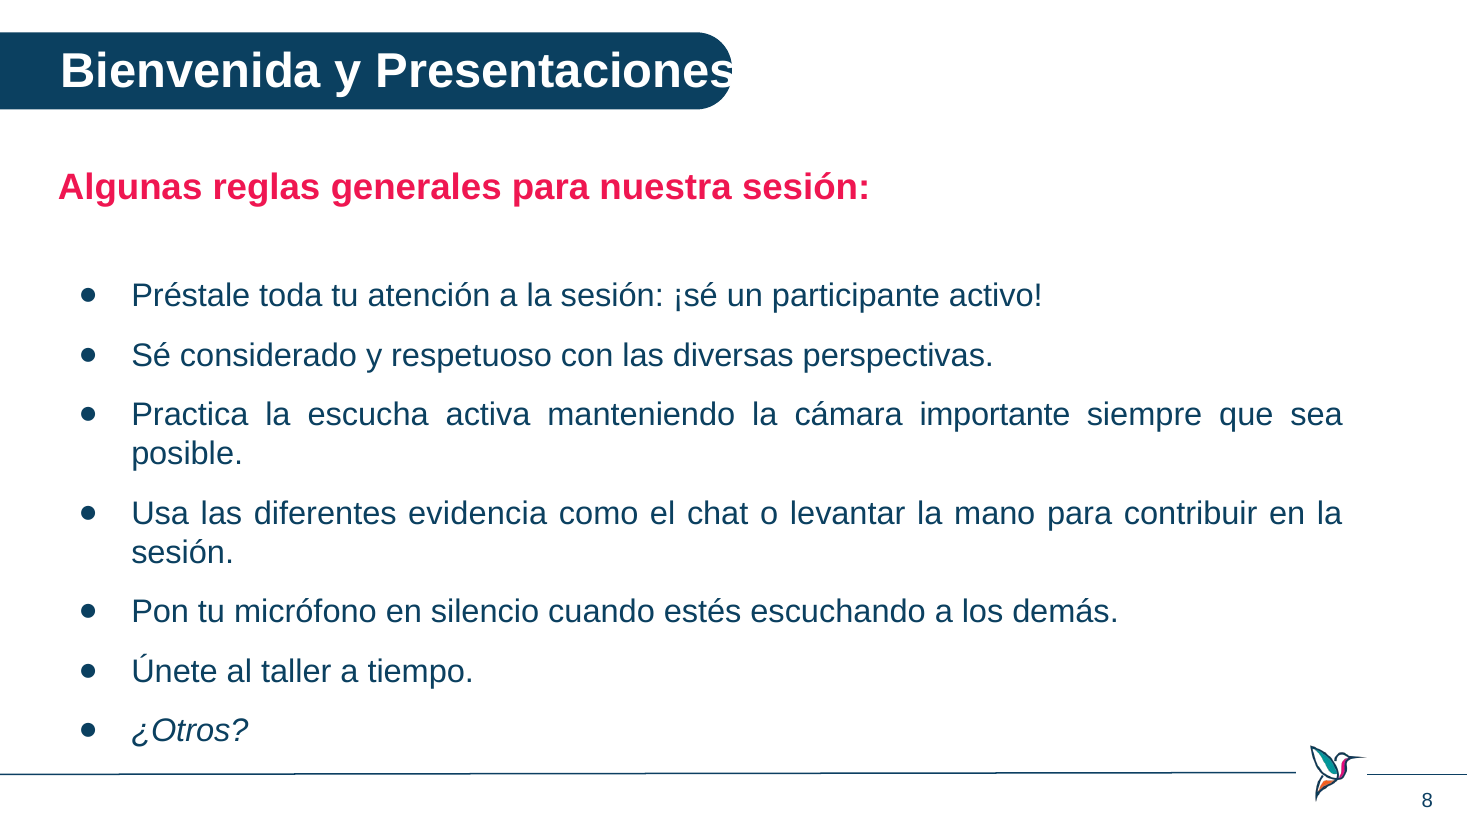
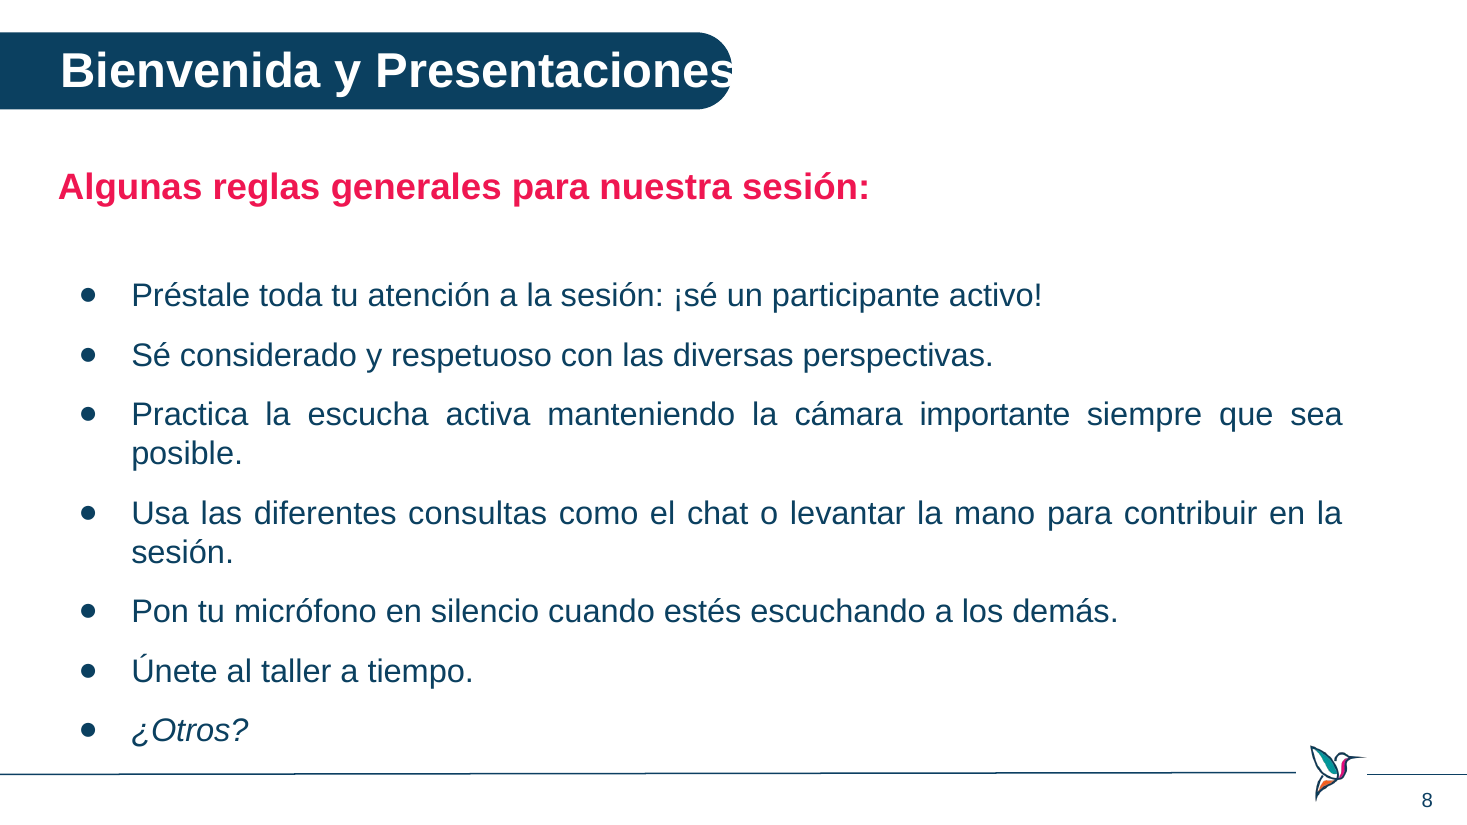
evidencia: evidencia -> consultas
